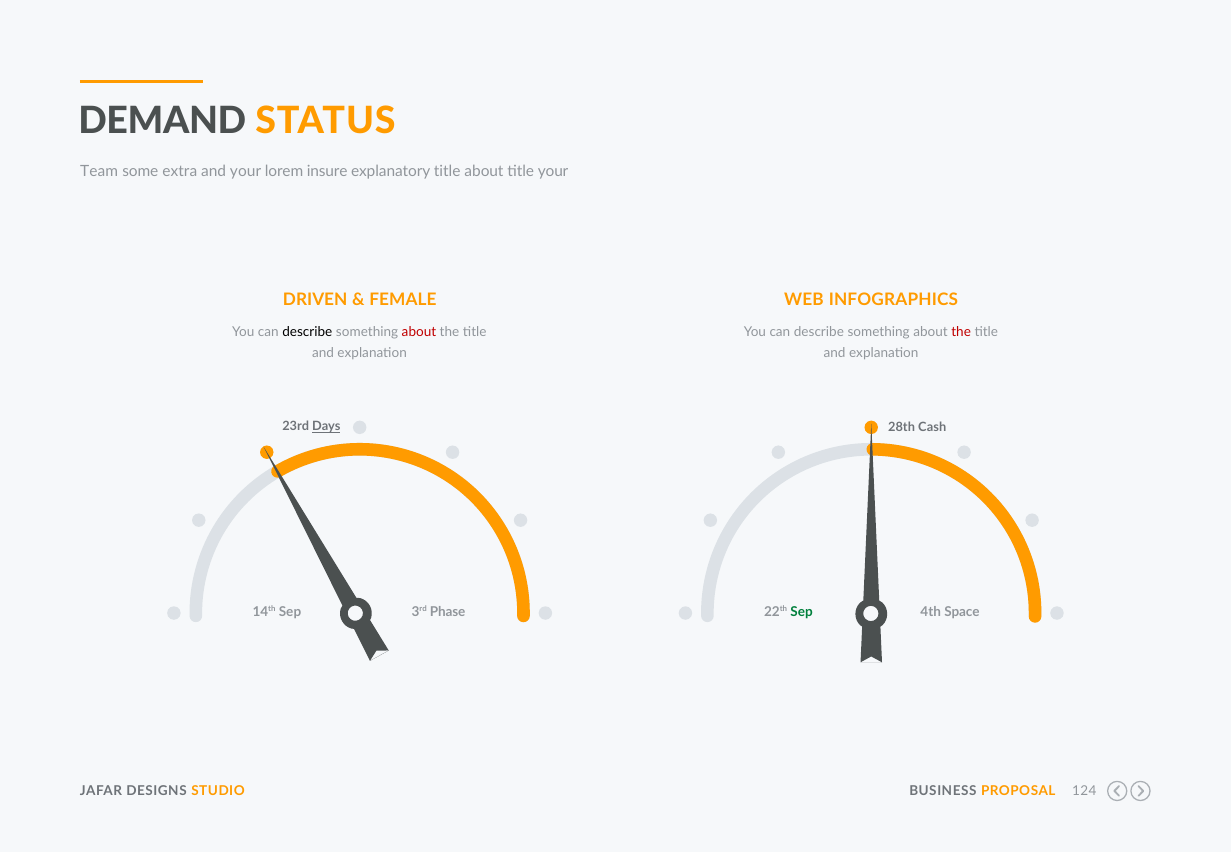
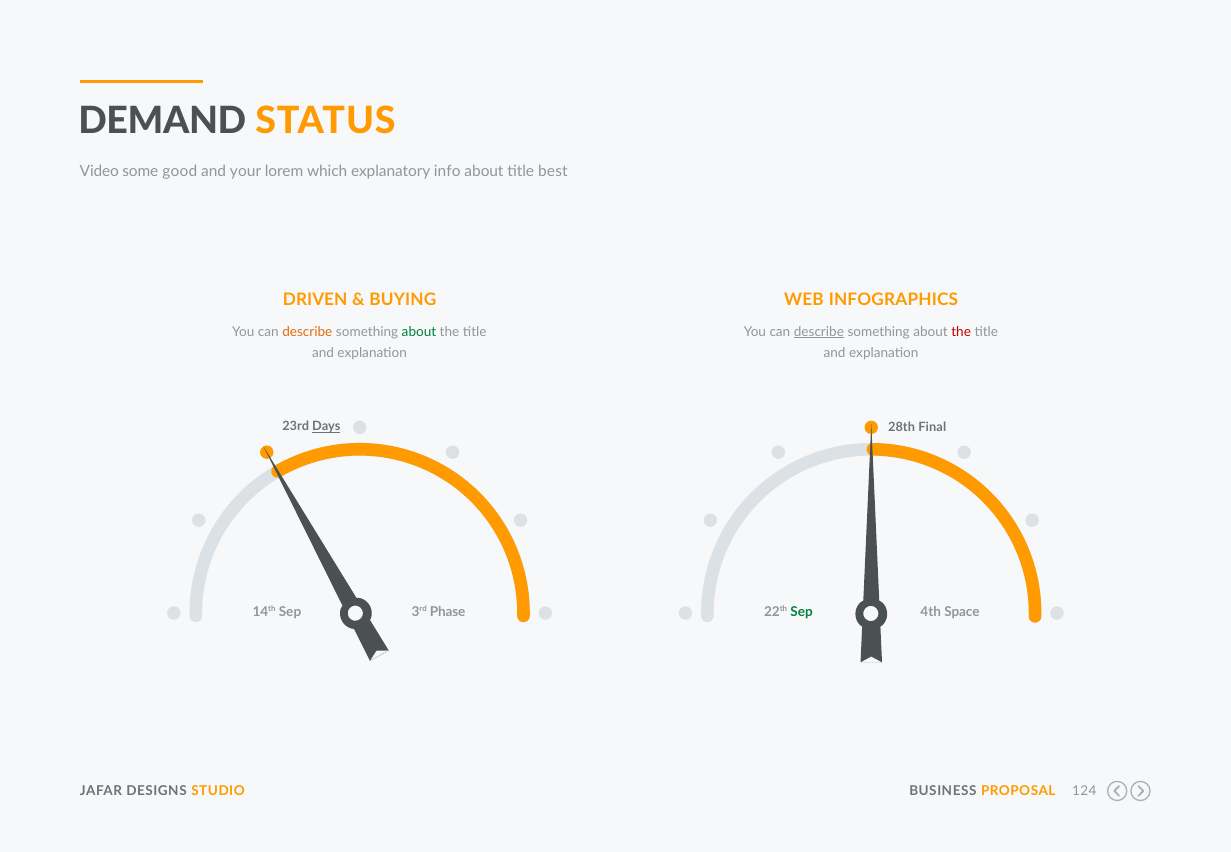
Team: Team -> Video
extra: extra -> good
insure: insure -> which
explanatory title: title -> info
title your: your -> best
FEMALE: FEMALE -> BUYING
describe at (307, 332) colour: black -> orange
about at (419, 332) colour: red -> green
describe at (819, 332) underline: none -> present
Cash: Cash -> Final
